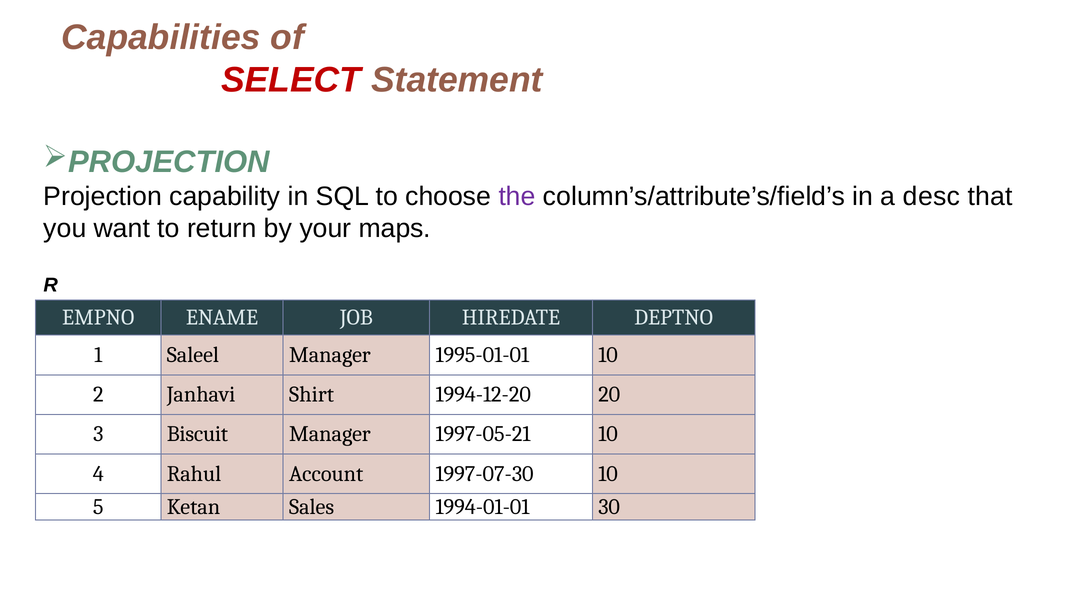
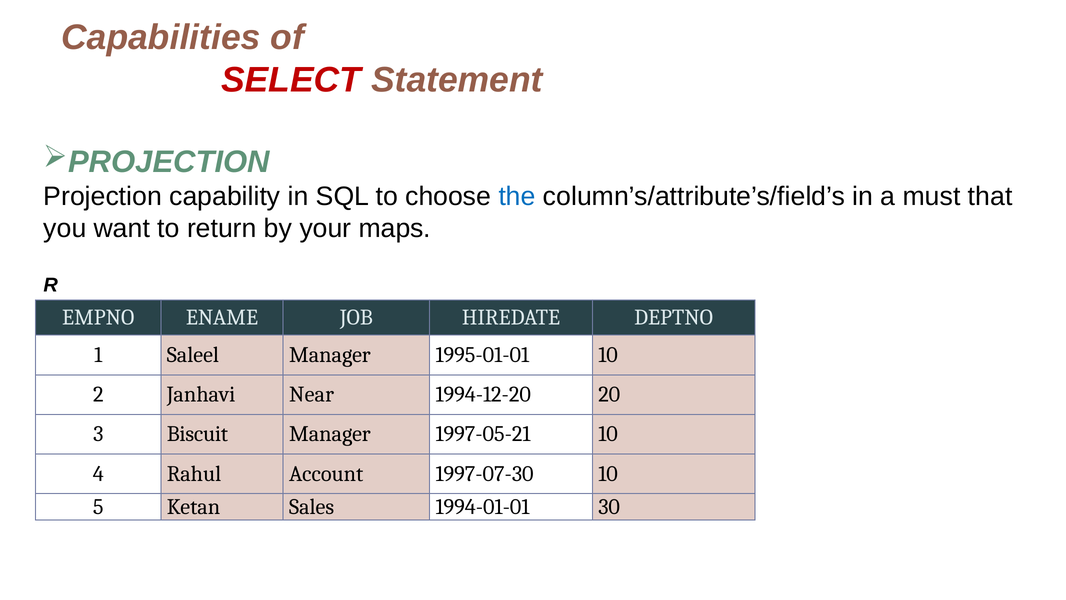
the colour: purple -> blue
desc: desc -> must
Shirt: Shirt -> Near
